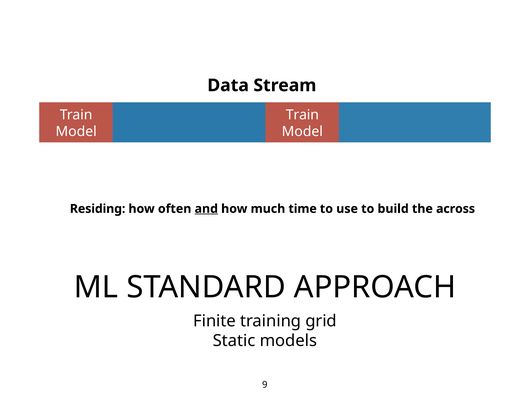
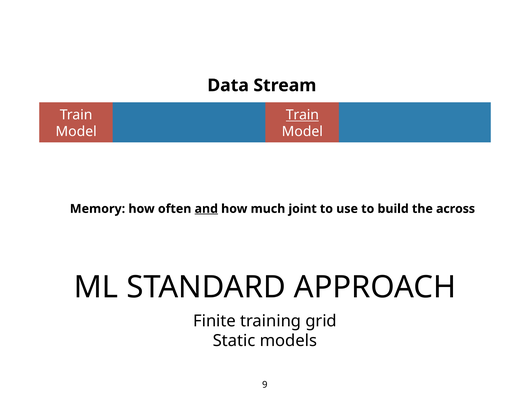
Train at (302, 115) underline: none -> present
Residing: Residing -> Memory
time: time -> joint
